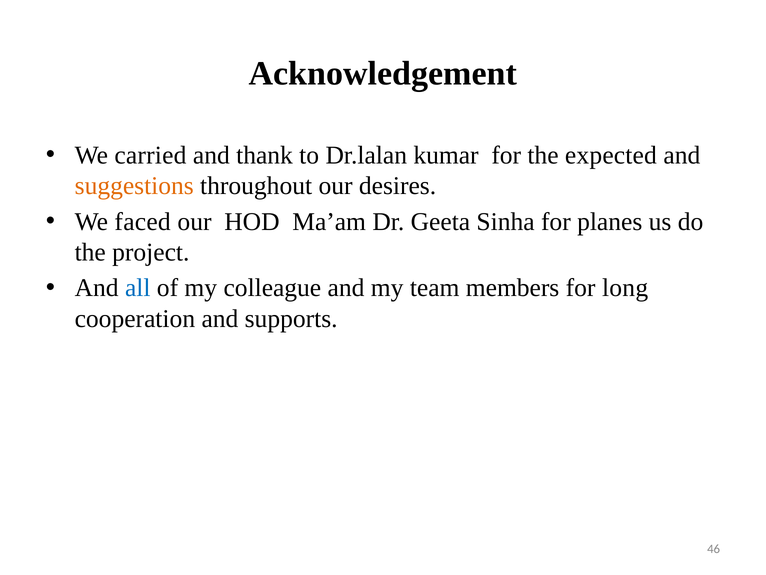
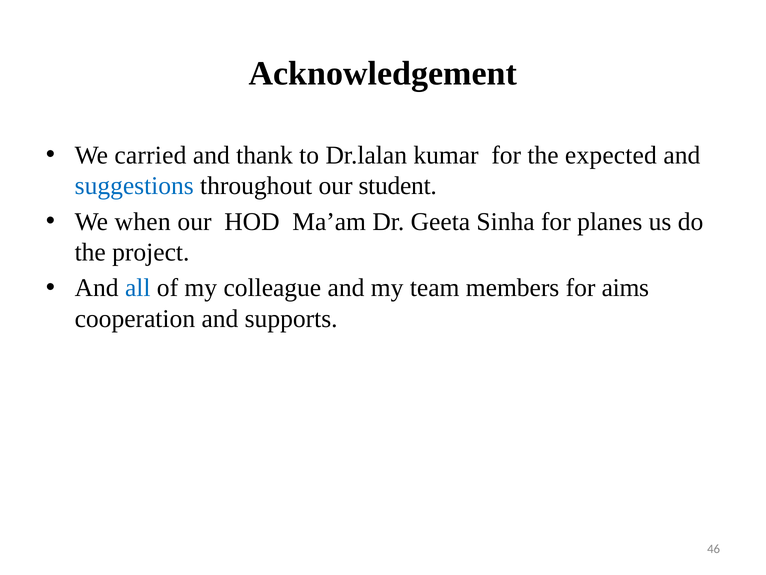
suggestions colour: orange -> blue
desires: desires -> student
faced: faced -> when
long: long -> aims
